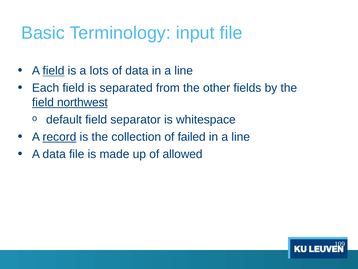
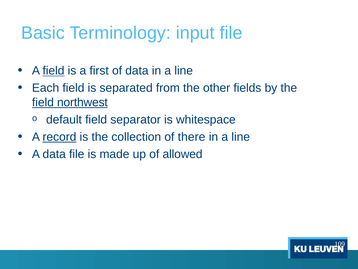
lots: lots -> first
failed: failed -> there
